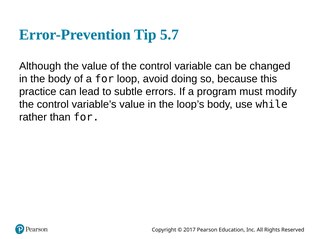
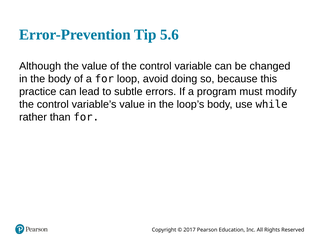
5.7: 5.7 -> 5.6
